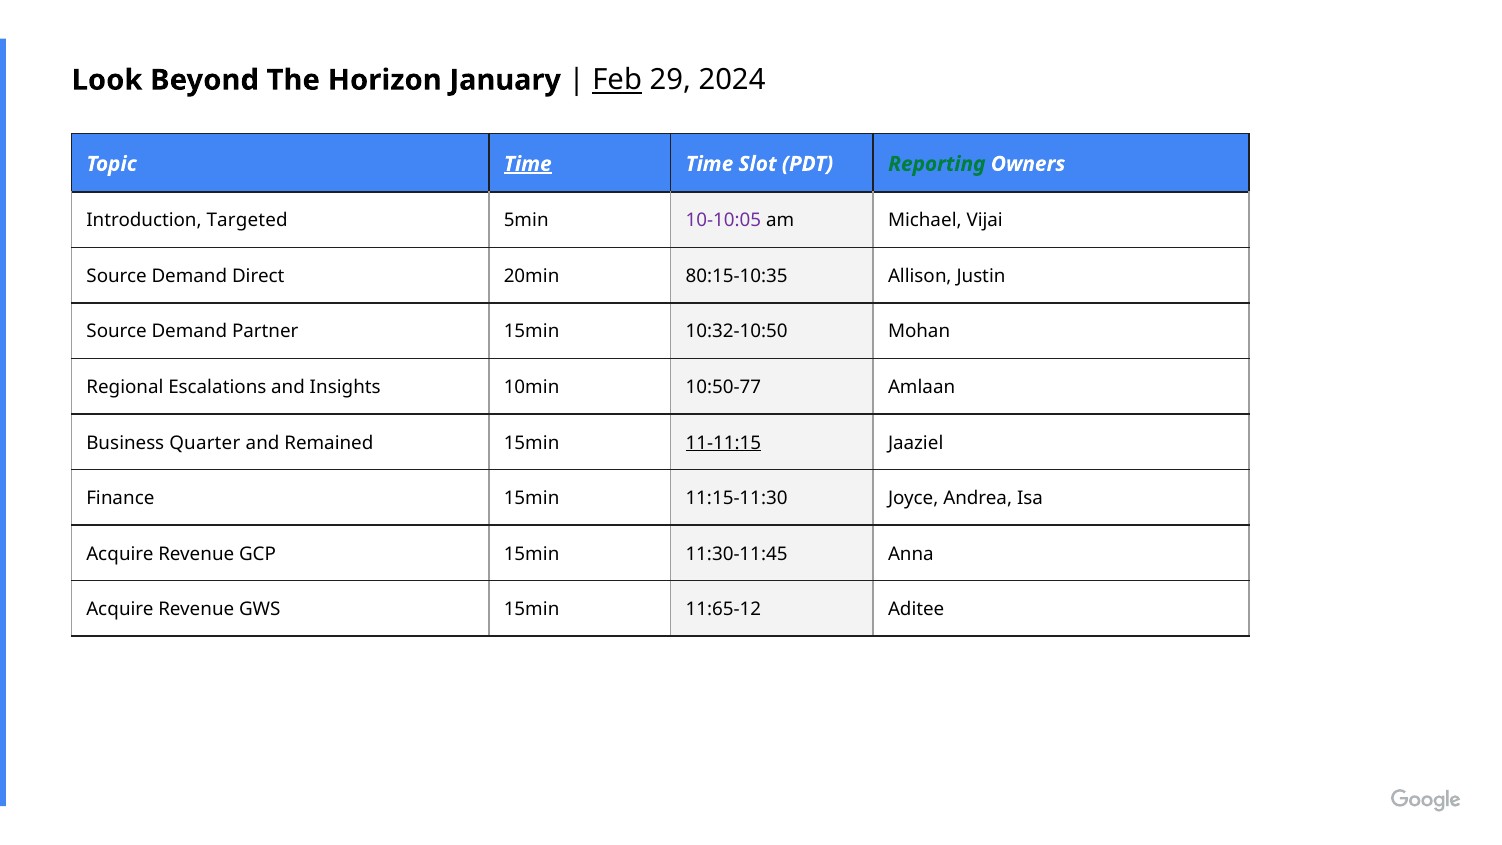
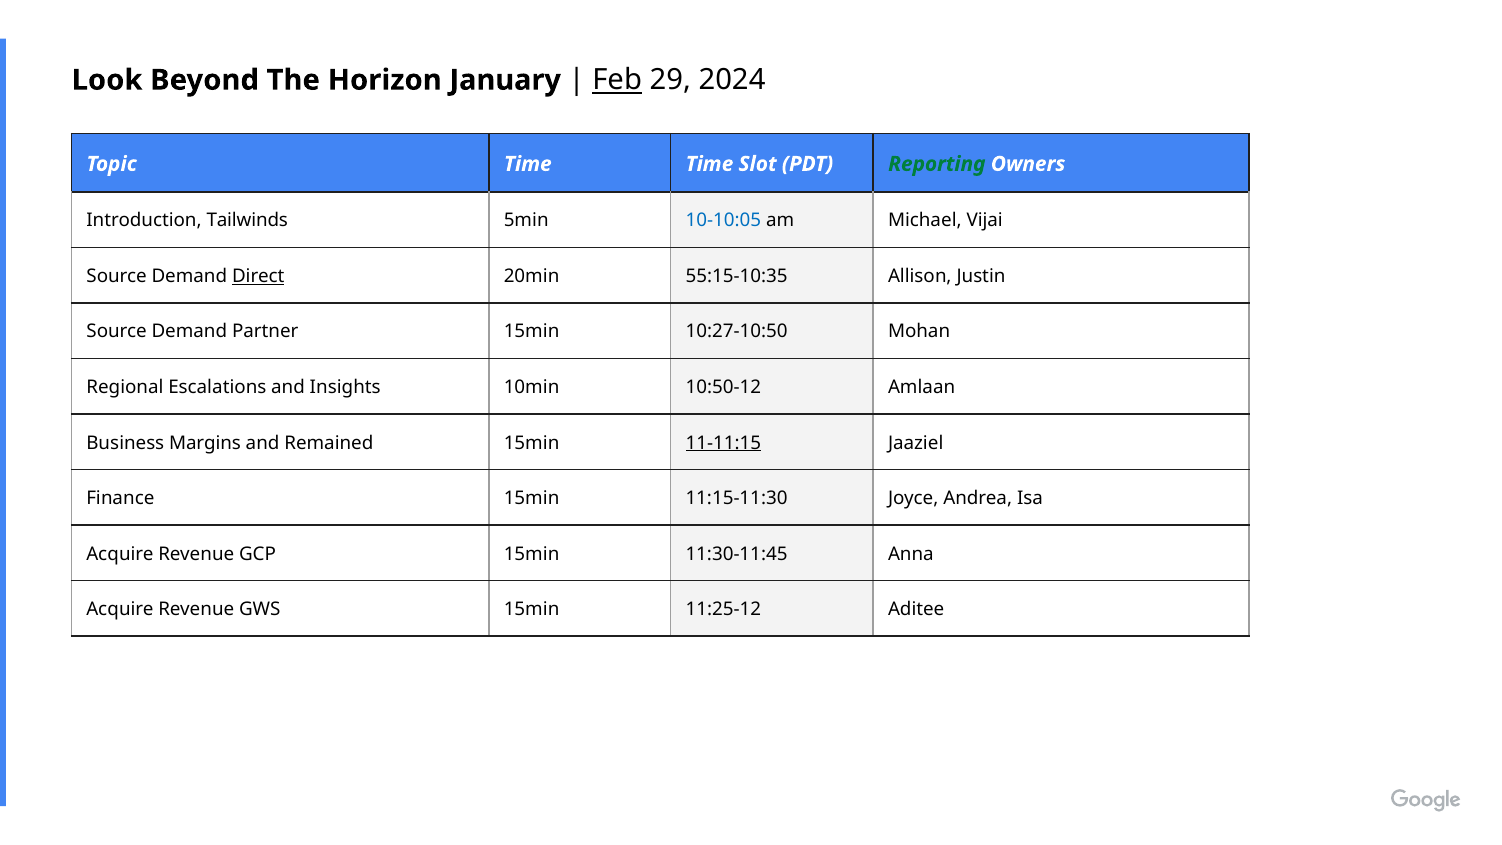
Time at (528, 164) underline: present -> none
Targeted: Targeted -> Tailwinds
10-10:05 colour: purple -> blue
Direct underline: none -> present
80:15-10:35: 80:15-10:35 -> 55:15-10:35
10:32-10:50: 10:32-10:50 -> 10:27-10:50
10:50-77: 10:50-77 -> 10:50-12
Quarter: Quarter -> Margins
11:65-12: 11:65-12 -> 11:25-12
